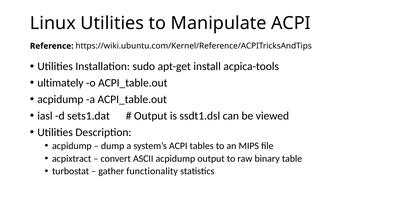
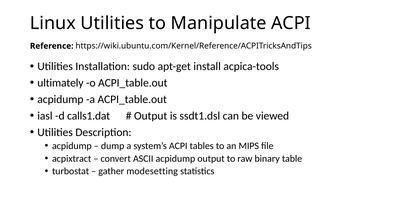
sets1.dat: sets1.dat -> calls1.dat
functionality: functionality -> modesetting
